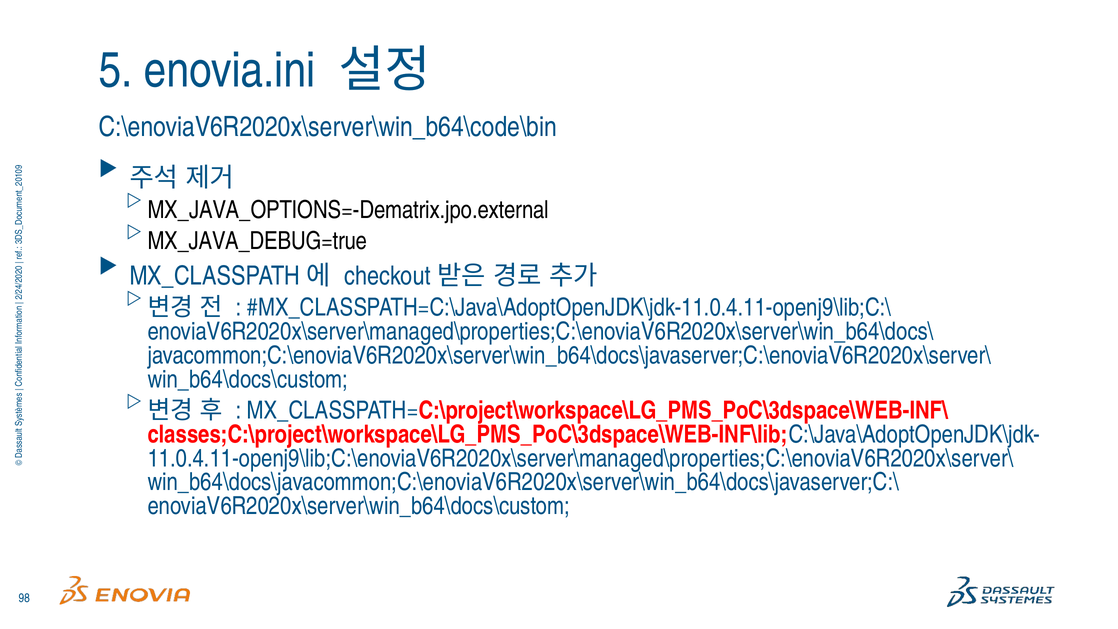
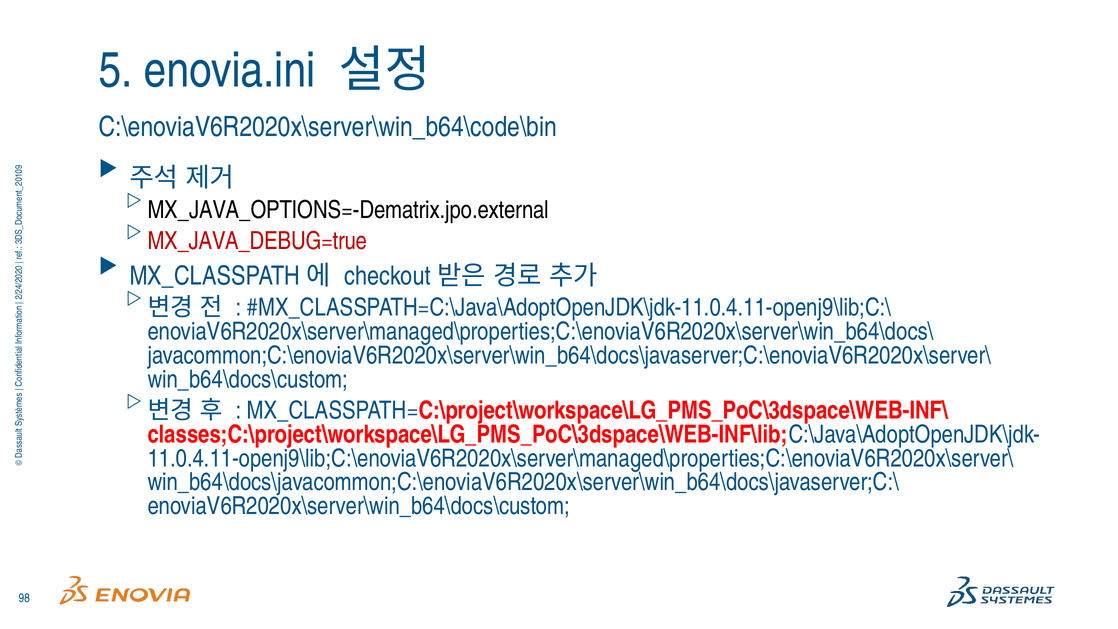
MX_JAVA_DEBUG=true colour: black -> red
